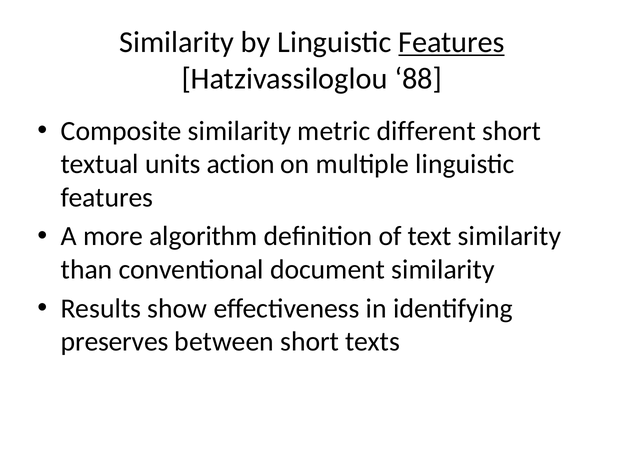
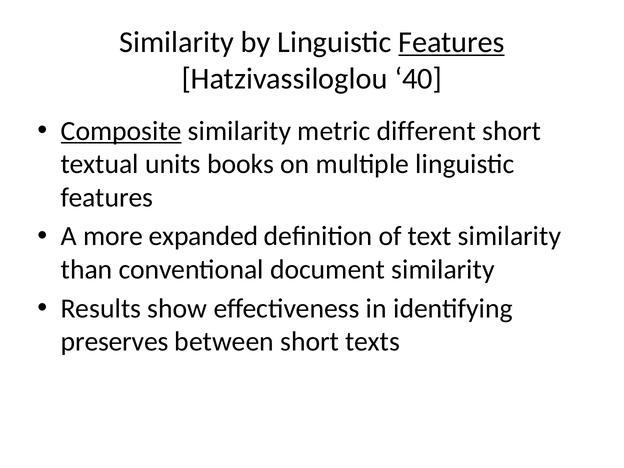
88: 88 -> 40
Composite underline: none -> present
action: action -> books
algorithm: algorithm -> expanded
